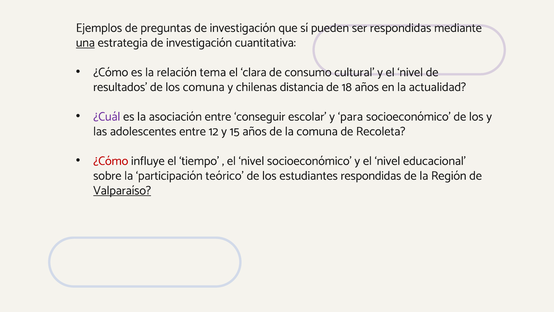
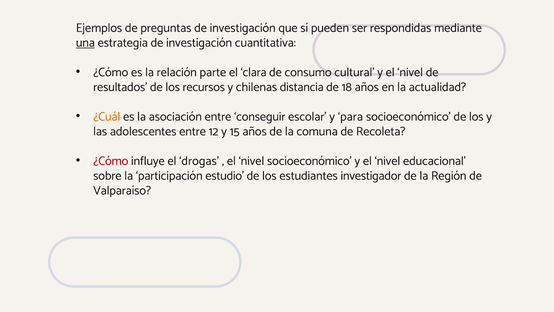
tema: tema -> parte
los comuna: comuna -> recursos
¿Cuál colour: purple -> orange
tiempo: tiempo -> drogas
teórico: teórico -> estudio
estudiantes respondidas: respondidas -> investigador
Valparaíso underline: present -> none
